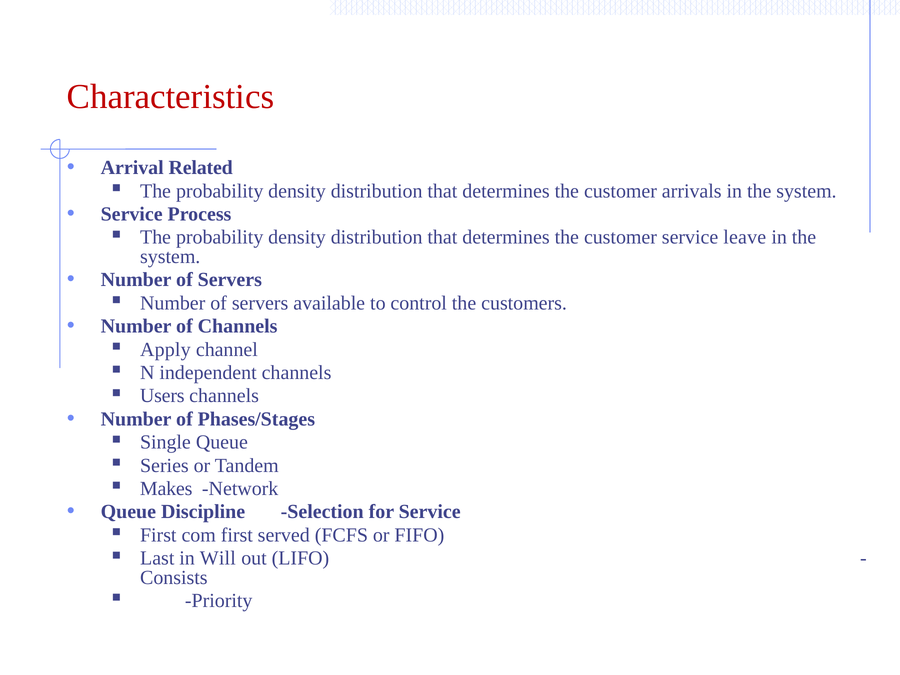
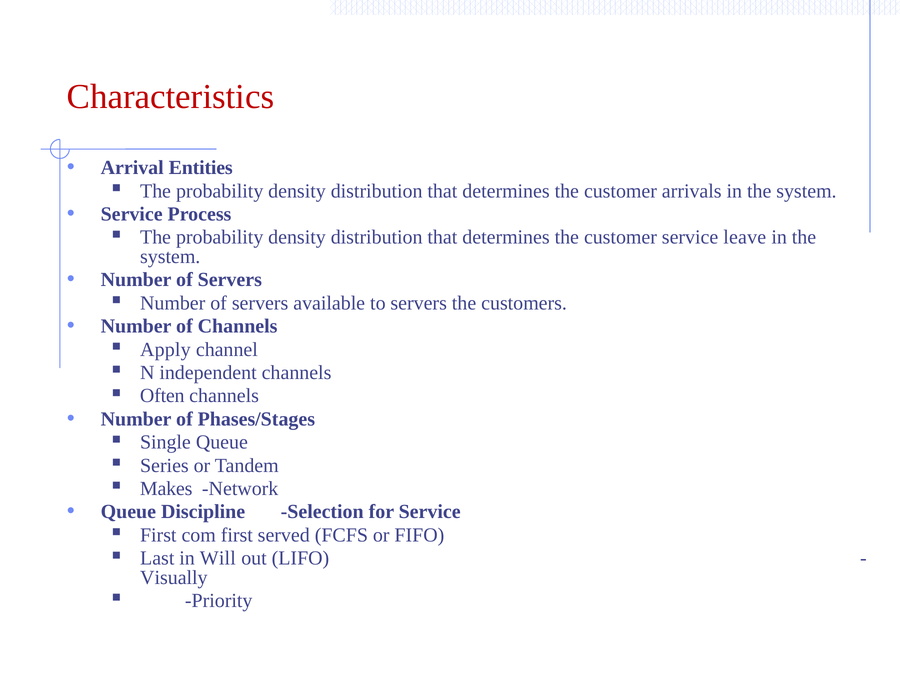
Related: Related -> Entities
to control: control -> servers
Users: Users -> Often
Consists: Consists -> Visually
